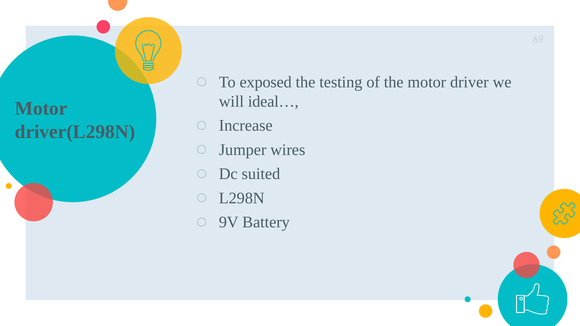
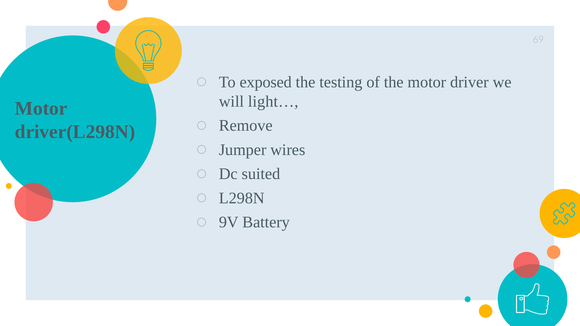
ideal…: ideal… -> light…
Increase: Increase -> Remove
